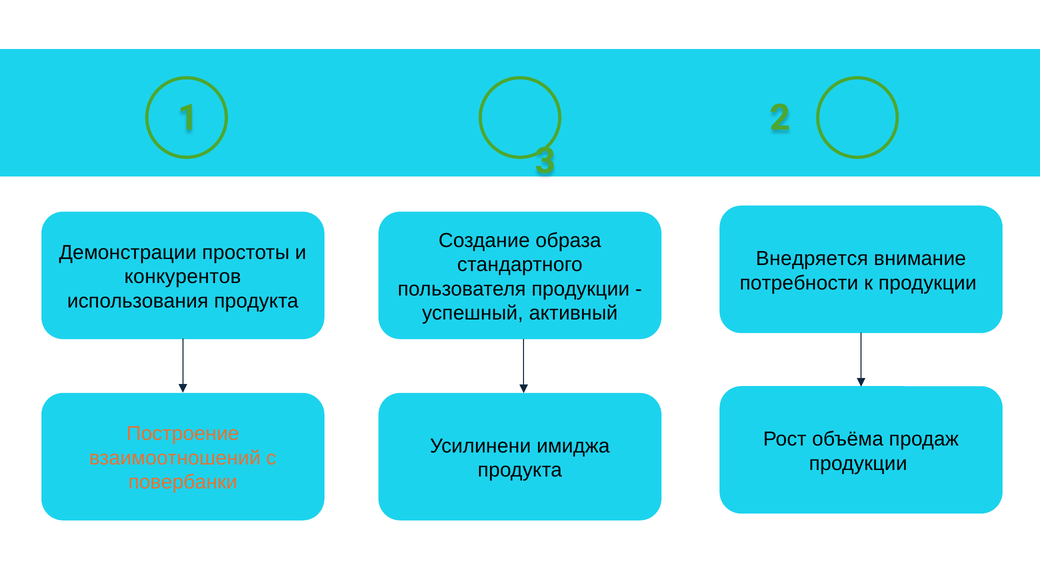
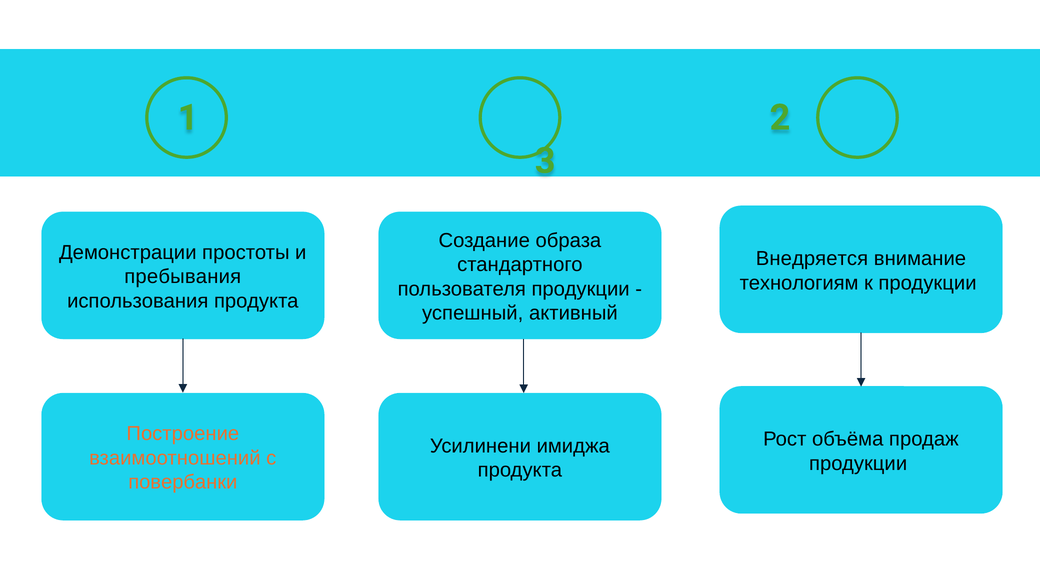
конкурентов: конкурентов -> пребывания
потребности: потребности -> технологиям
